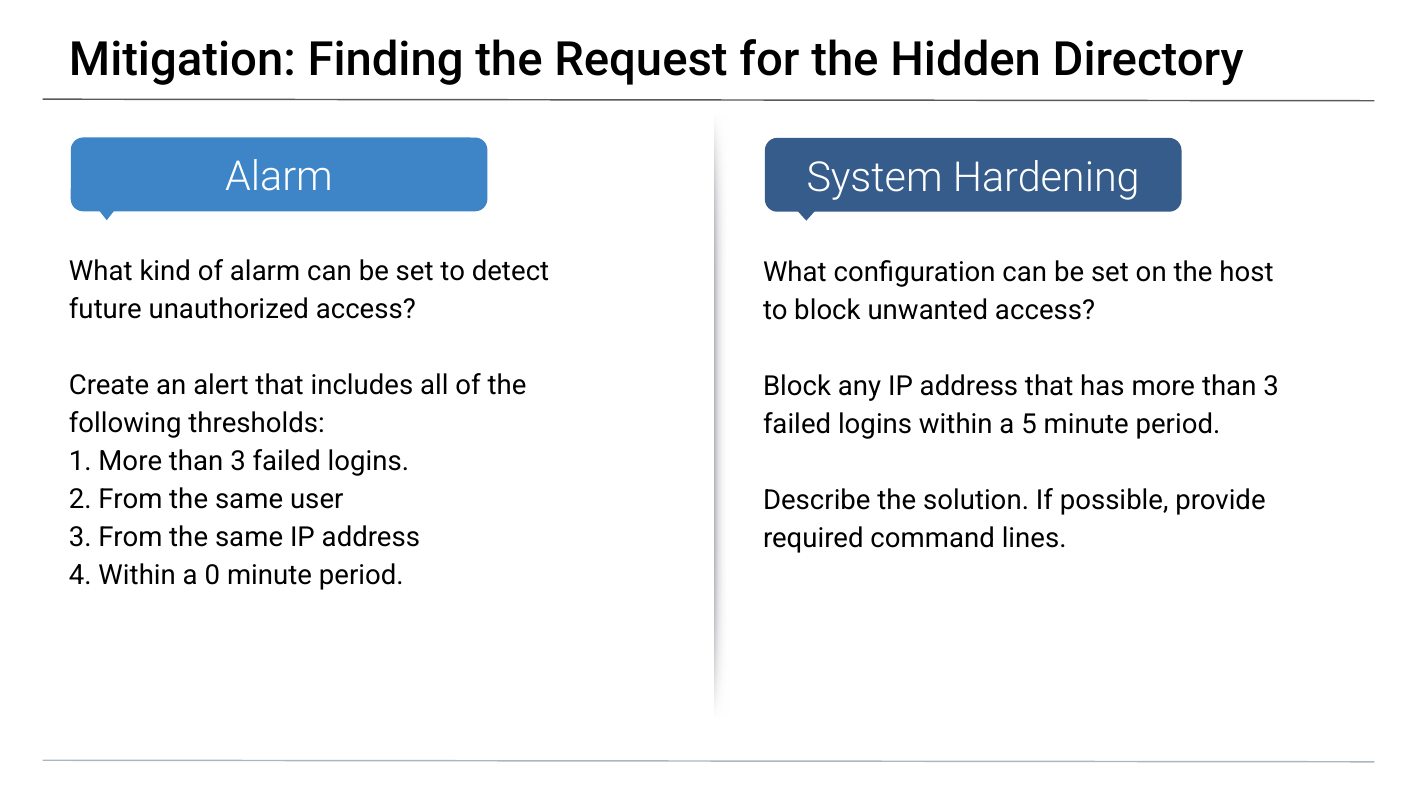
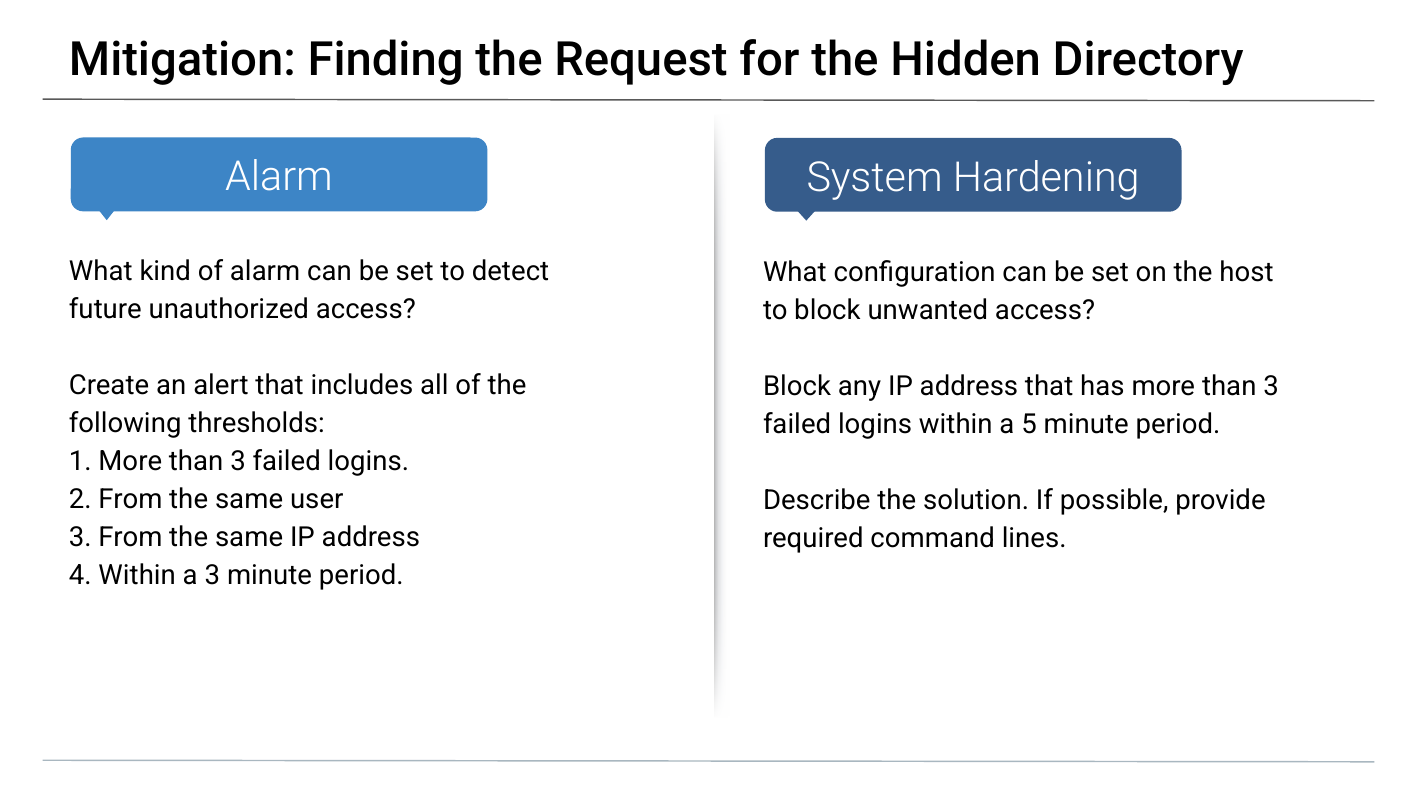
a 0: 0 -> 3
